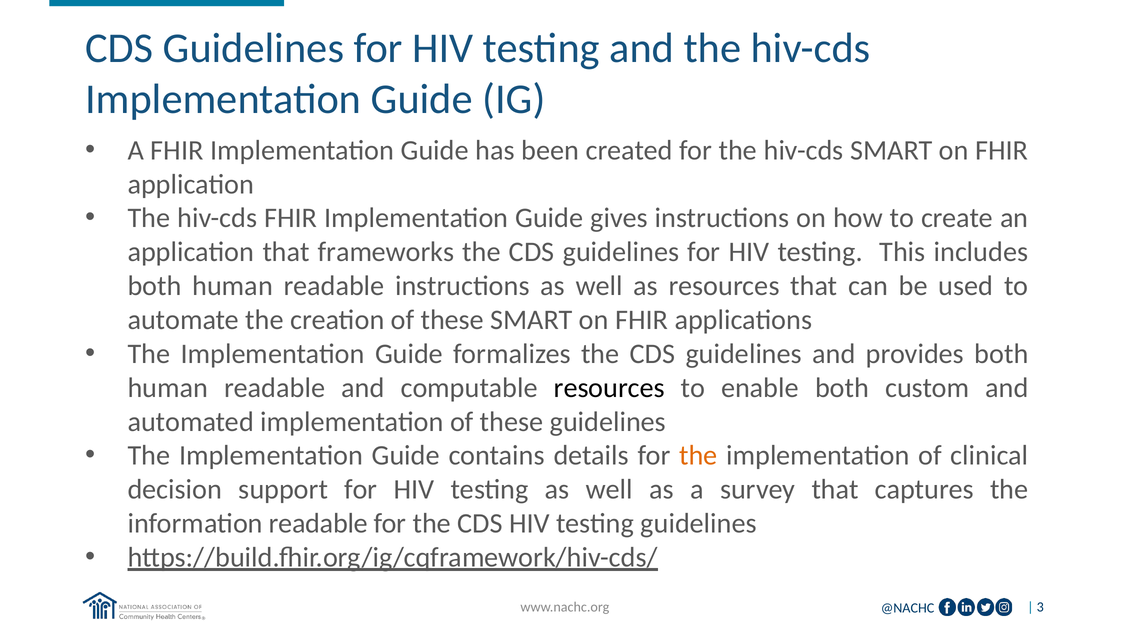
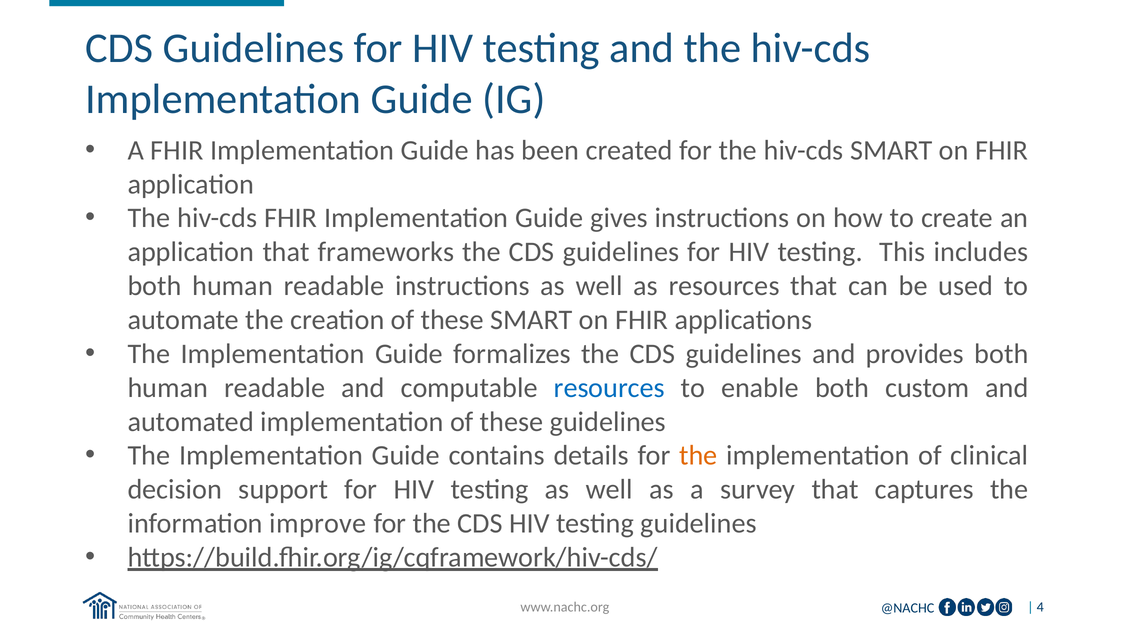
resources at (609, 388) colour: black -> blue
information readable: readable -> improve
3: 3 -> 4
